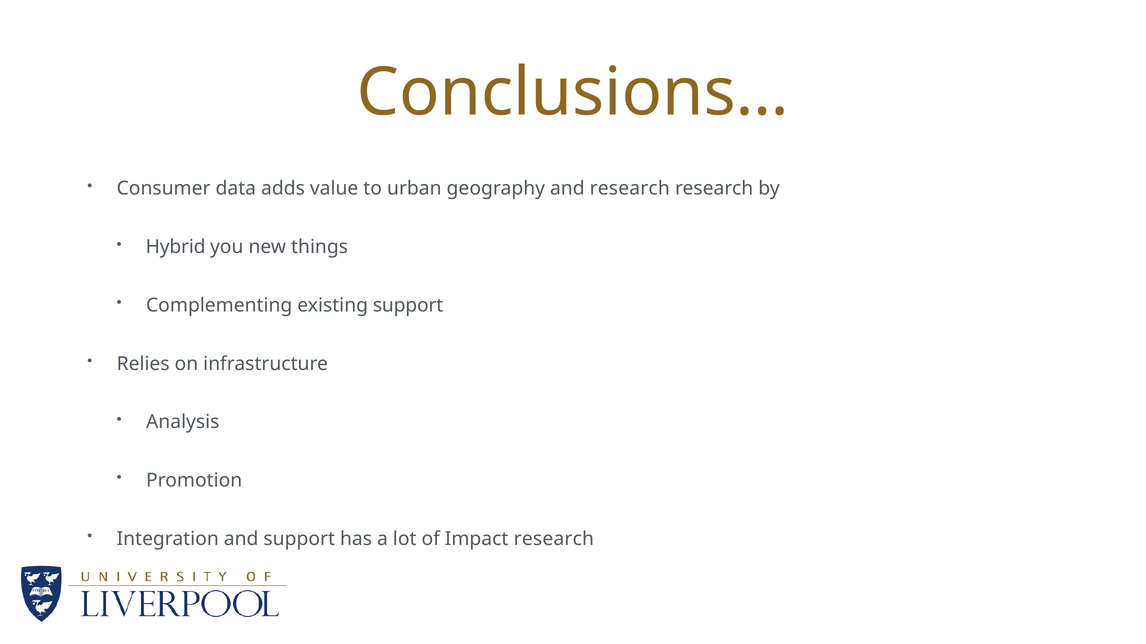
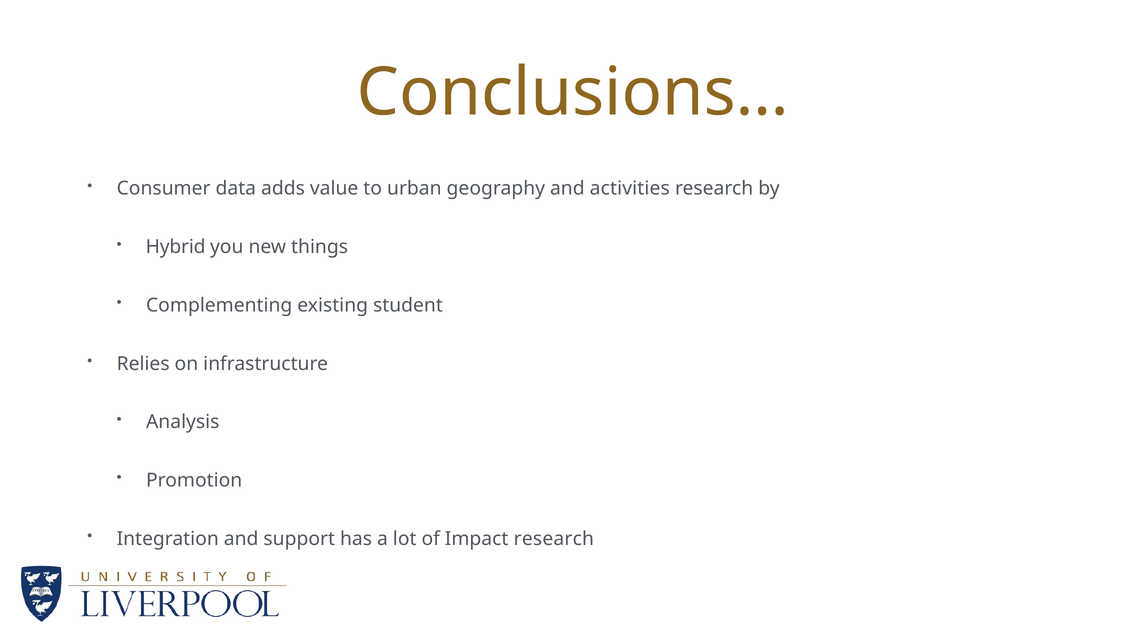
and research: research -> activities
existing support: support -> student
